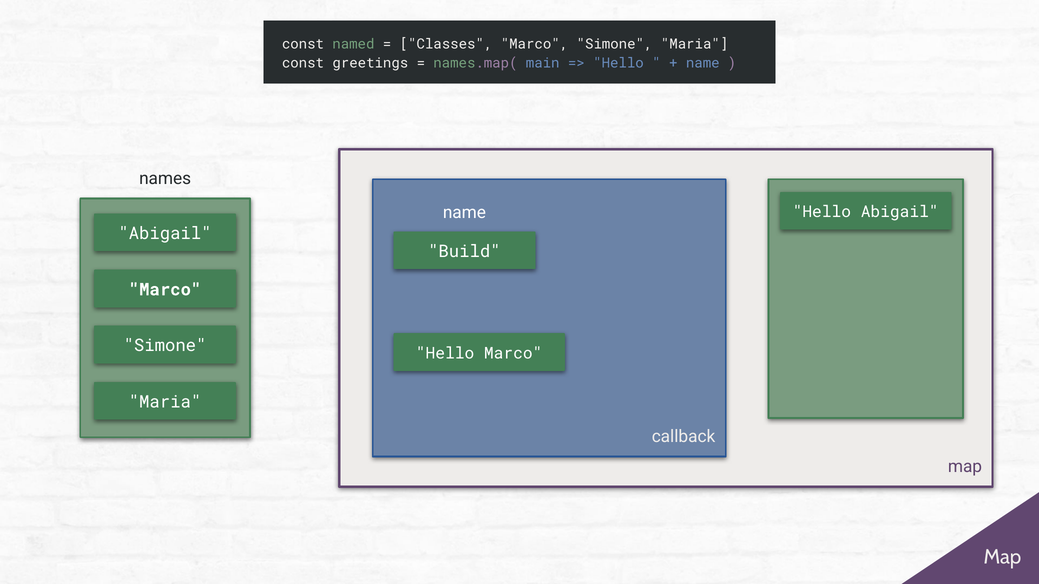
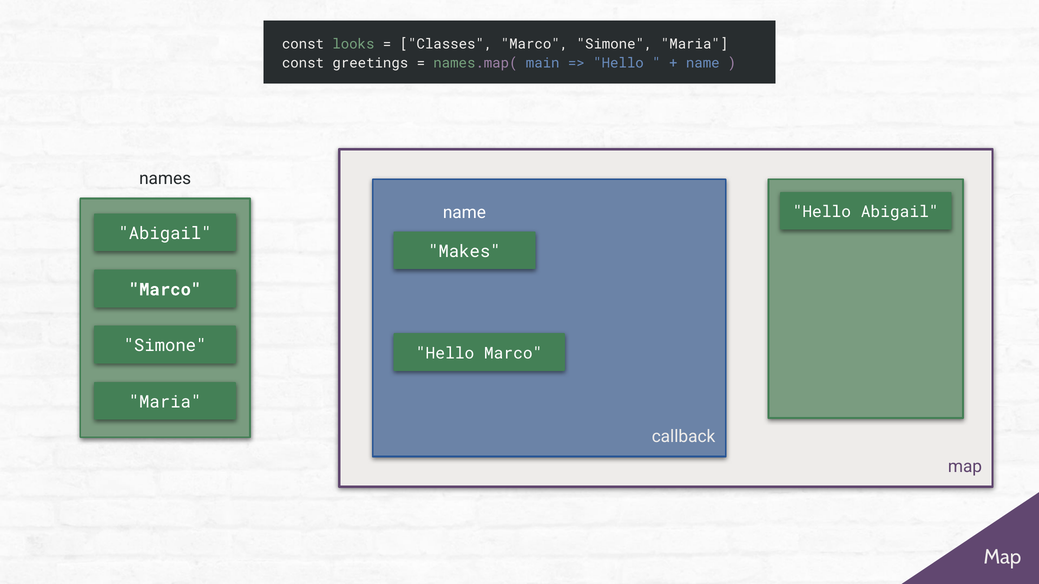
named: named -> looks
Build: Build -> Makes
